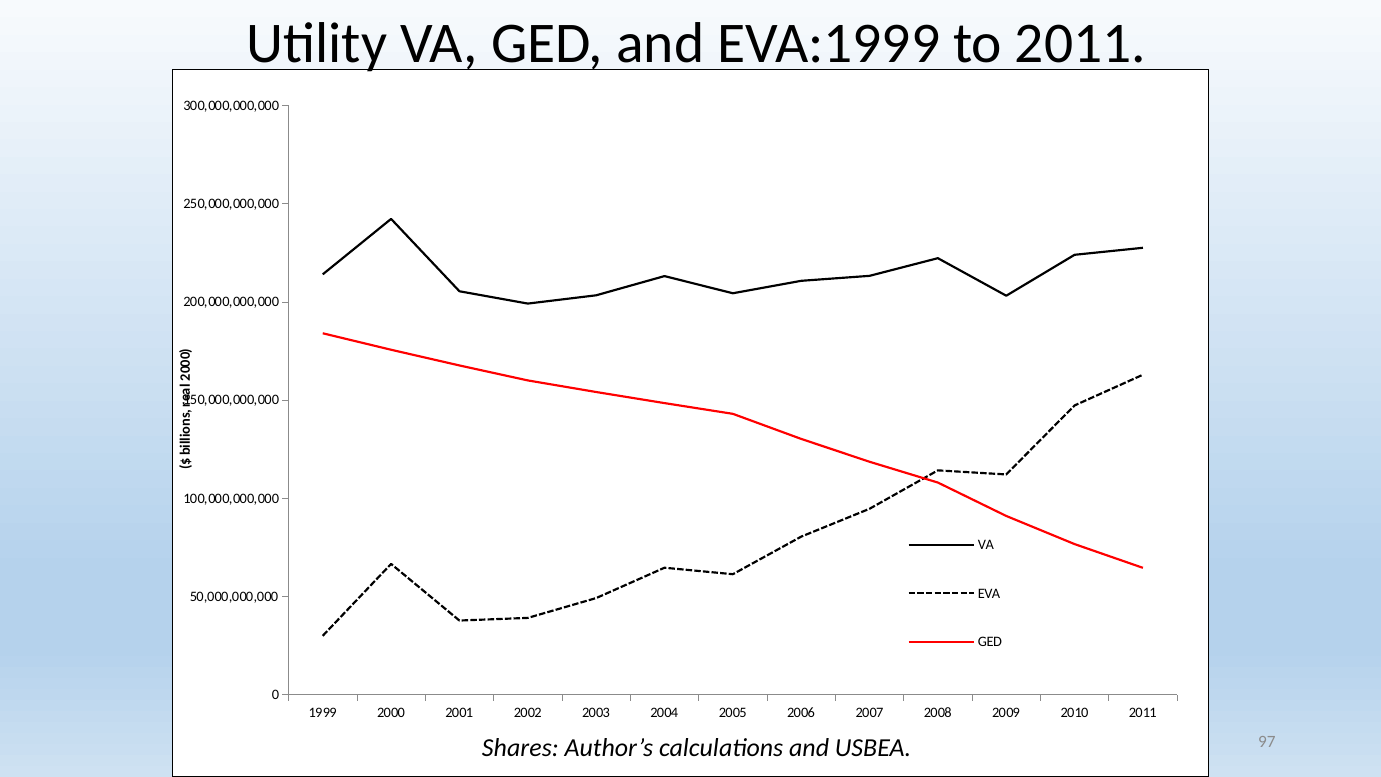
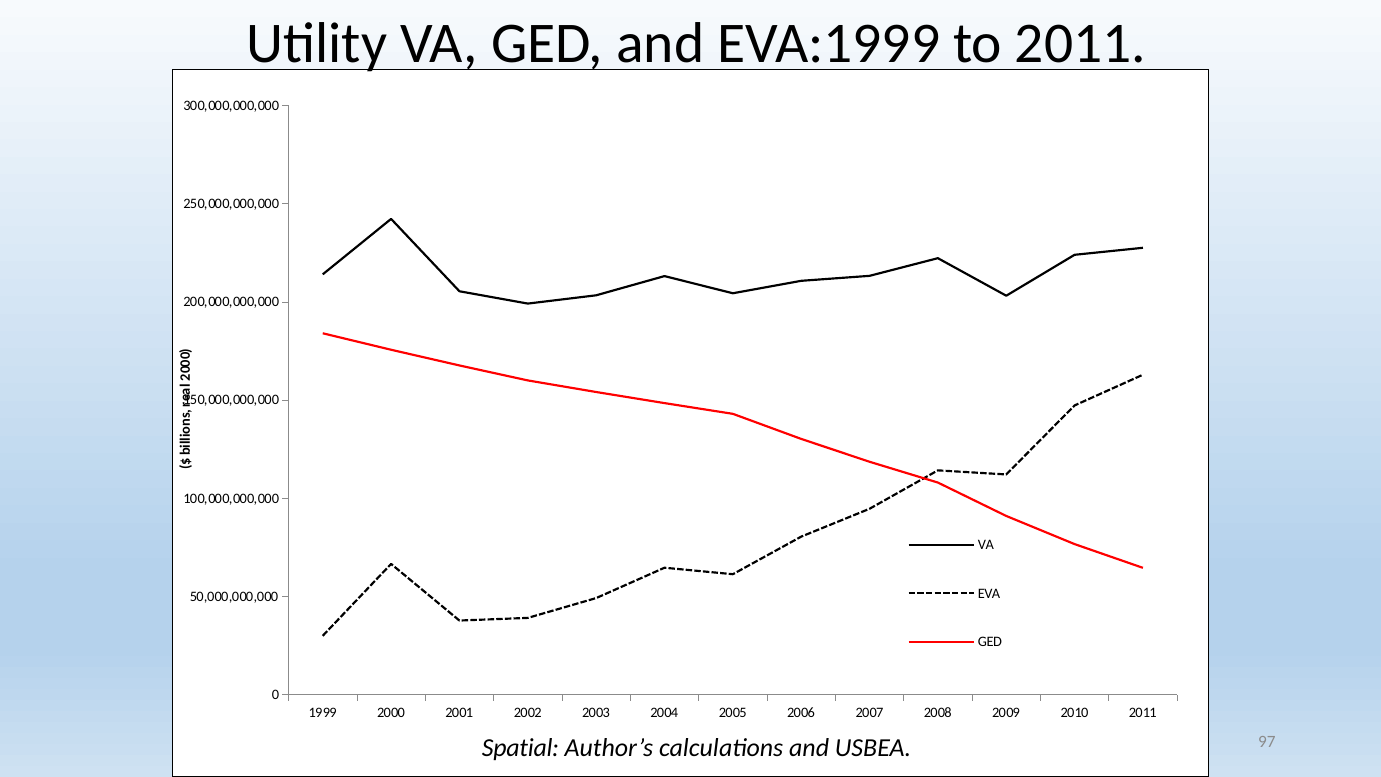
Shares: Shares -> Spatial
